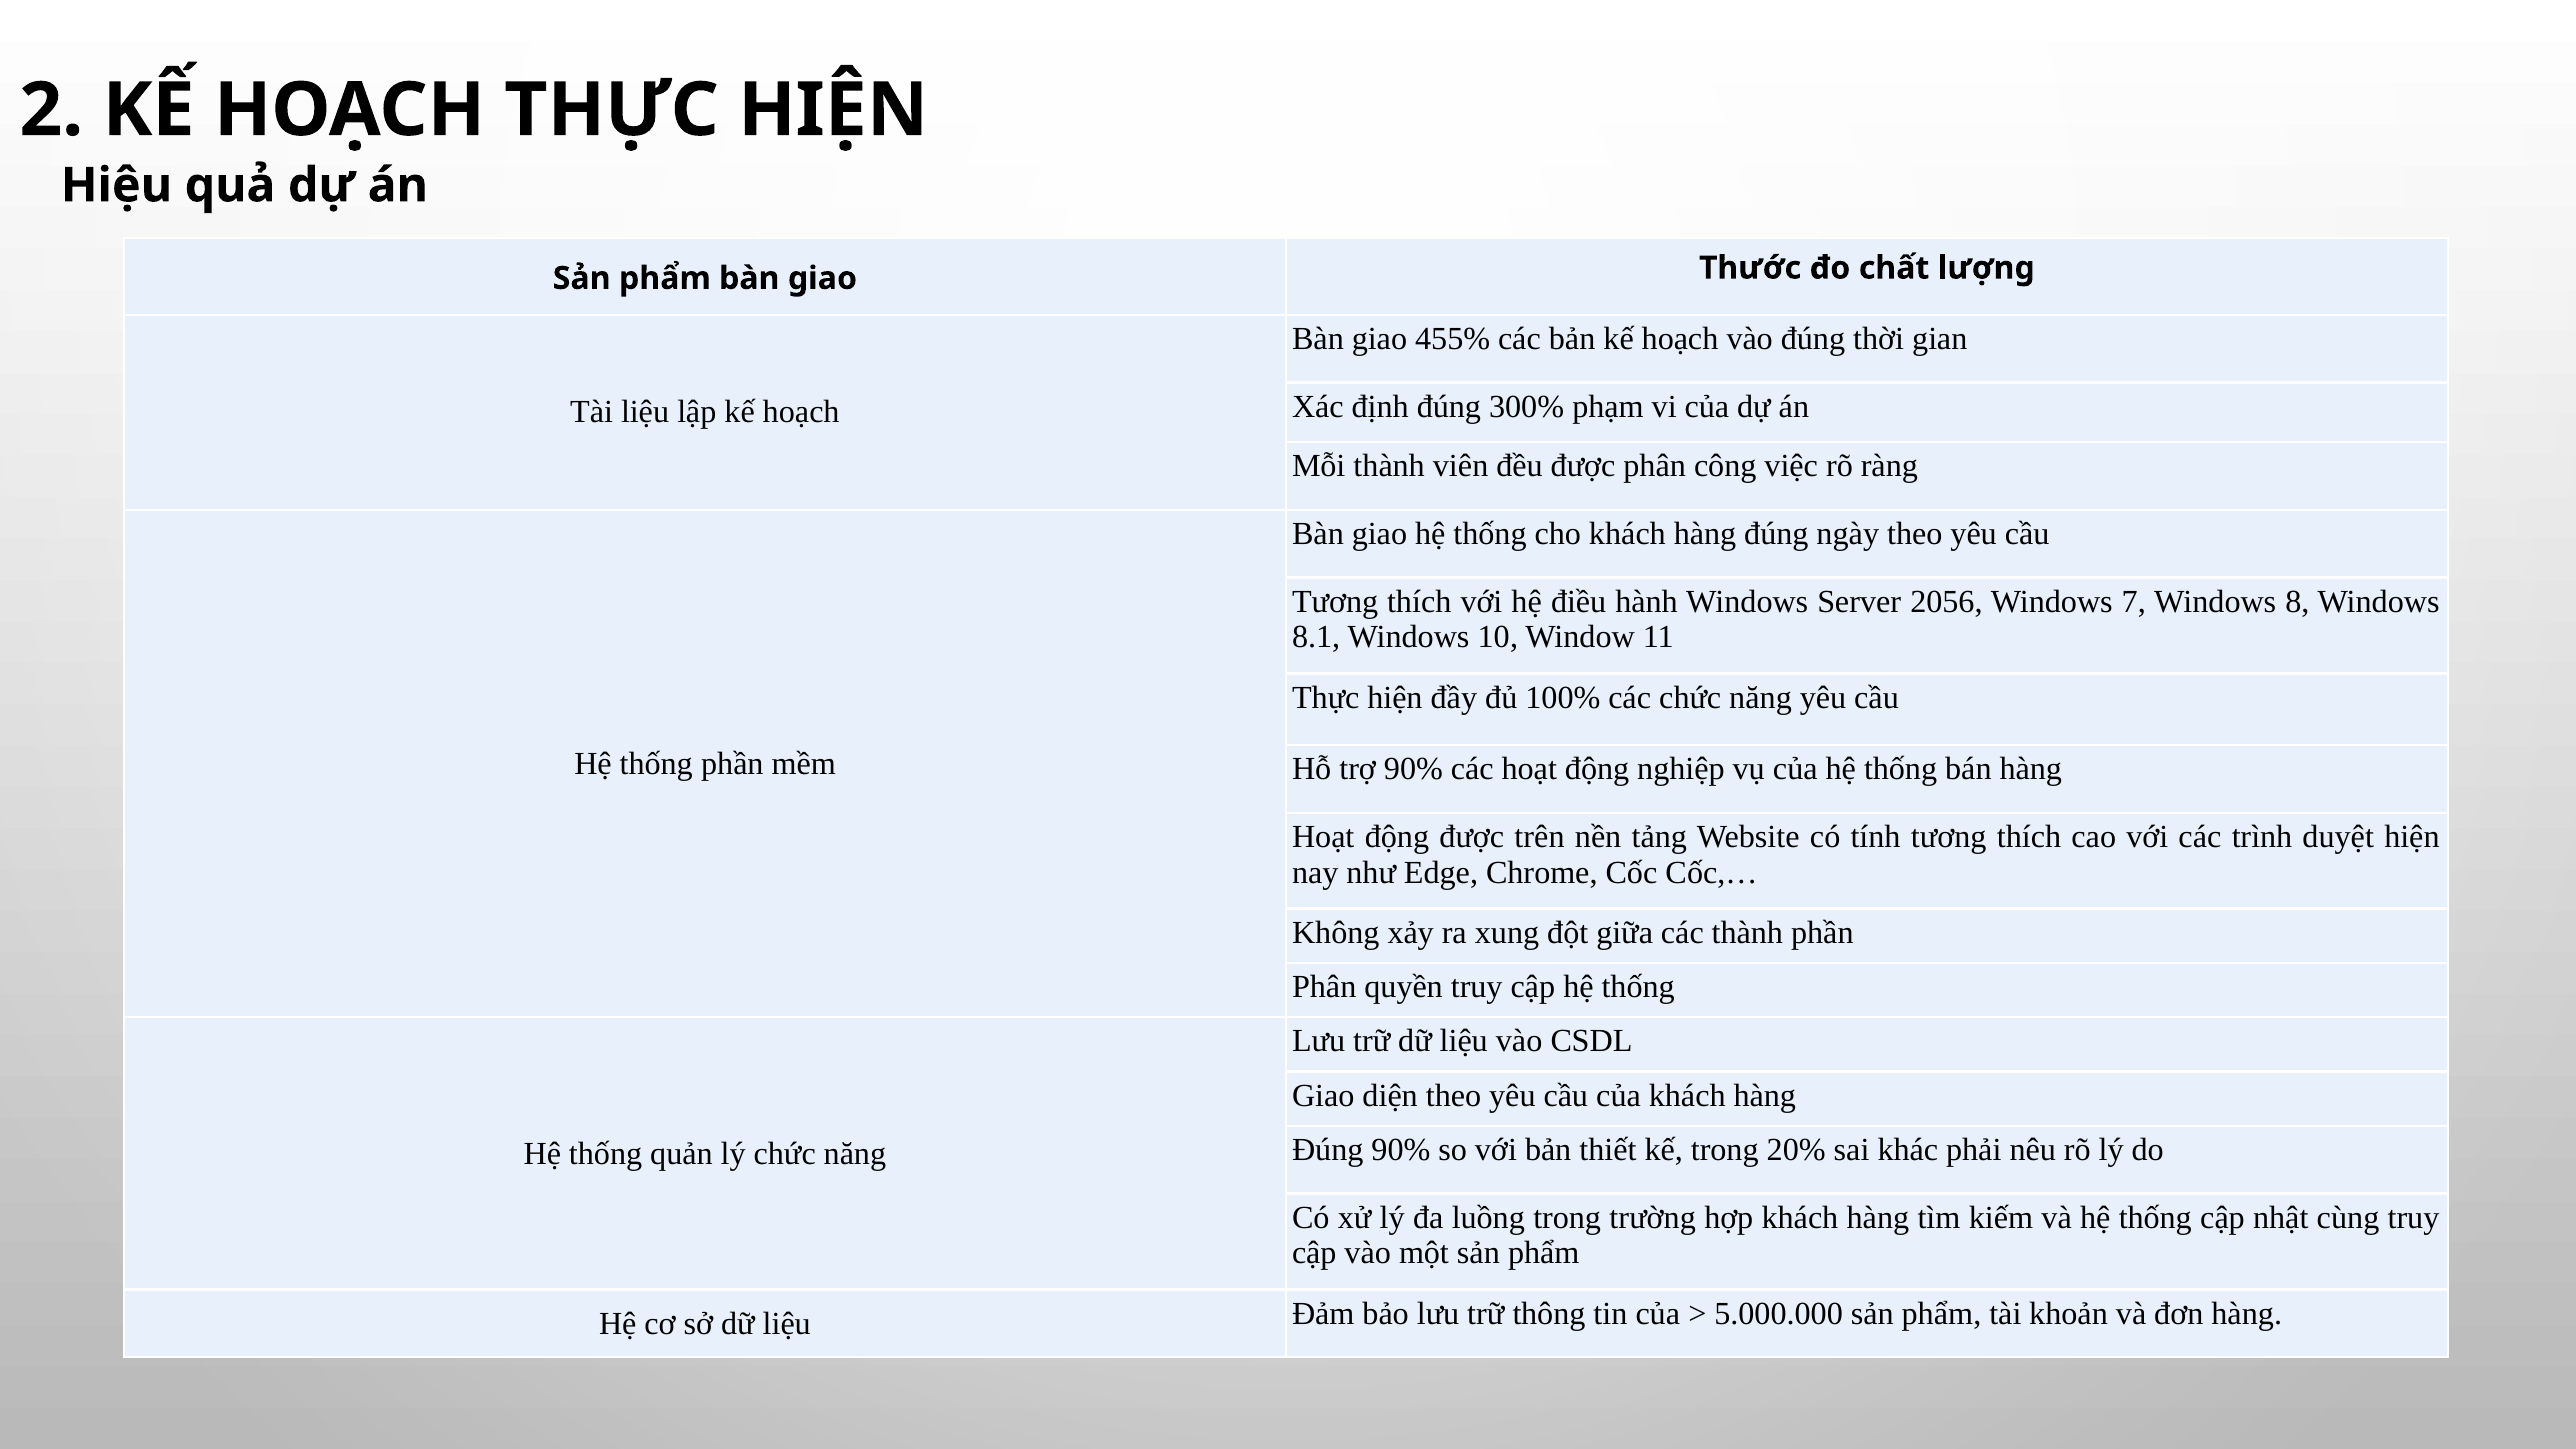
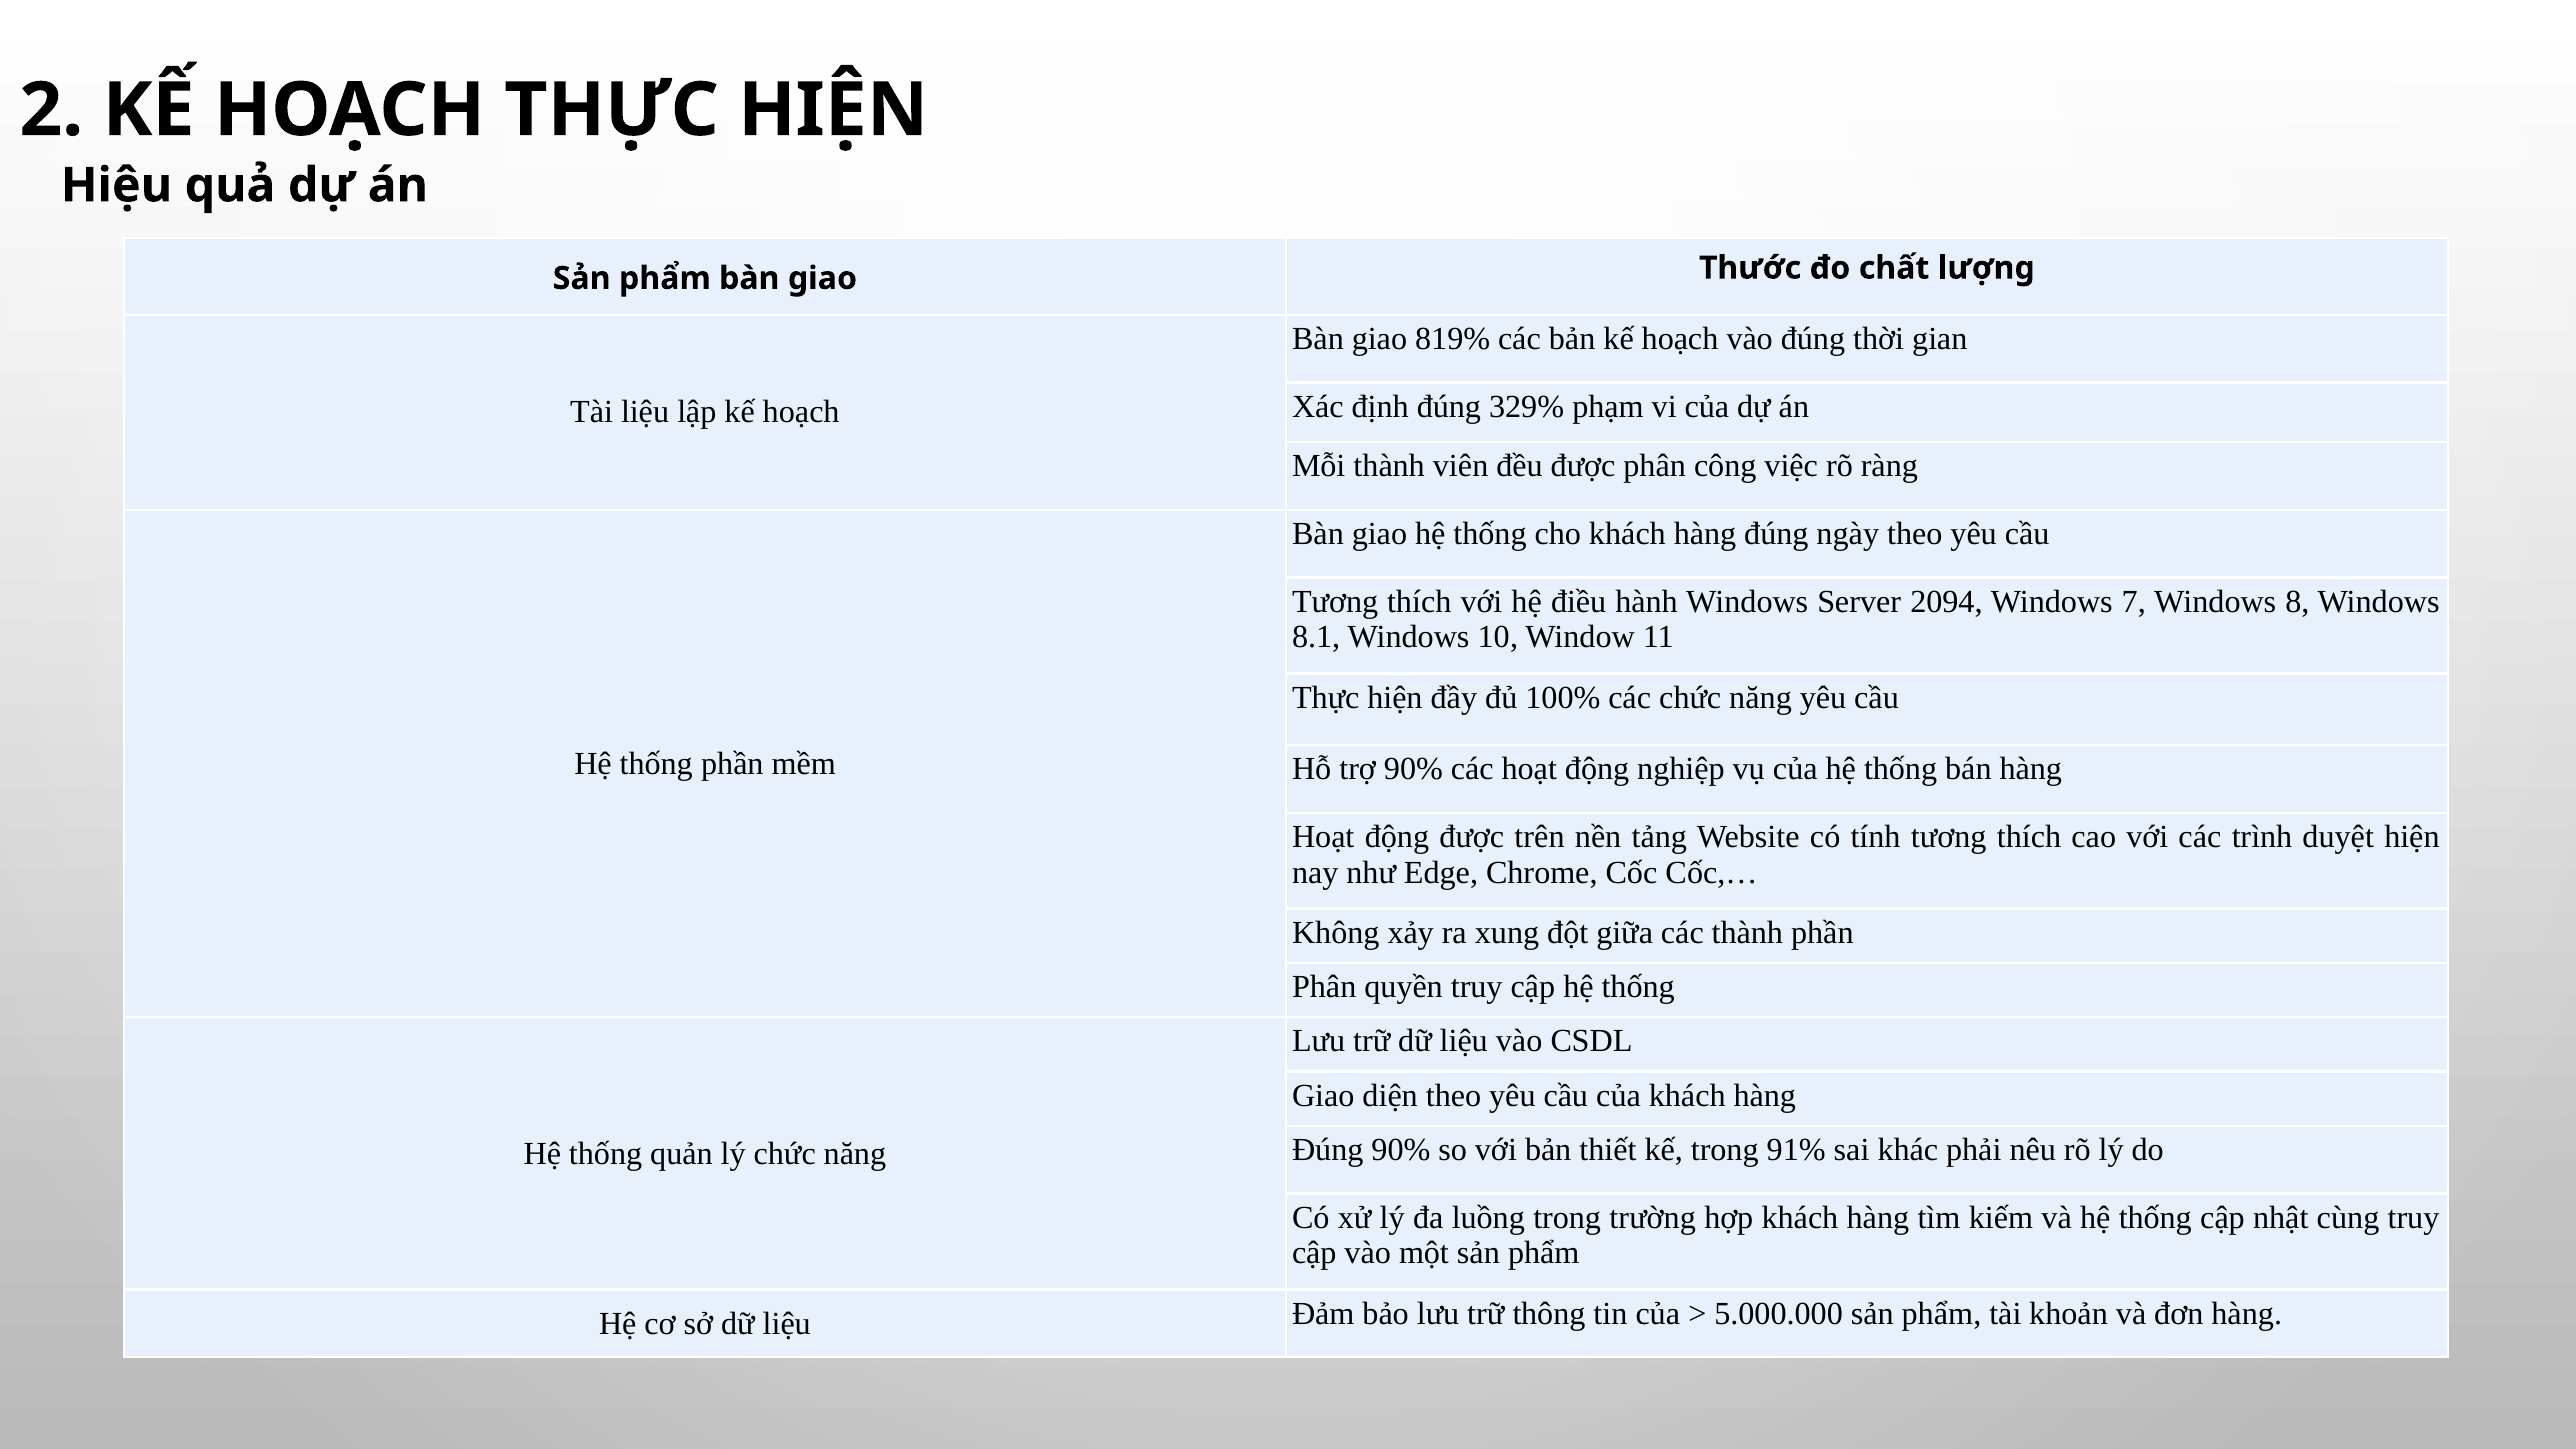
455%: 455% -> 819%
300%: 300% -> 329%
2056: 2056 -> 2094
20%: 20% -> 91%
